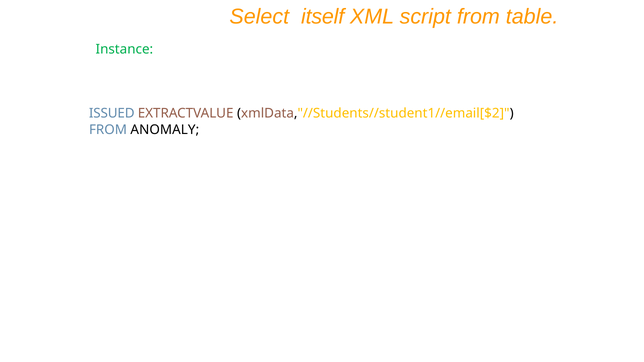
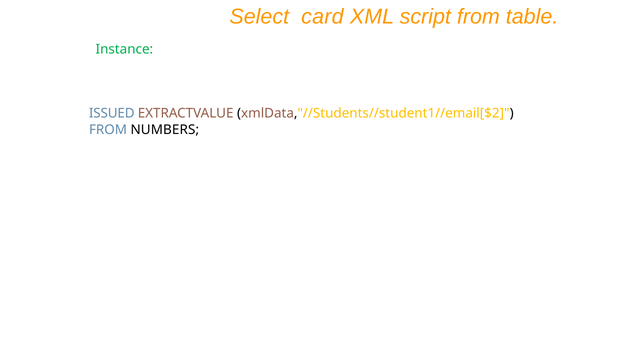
itself: itself -> card
ANOMALY: ANOMALY -> NUMBERS
